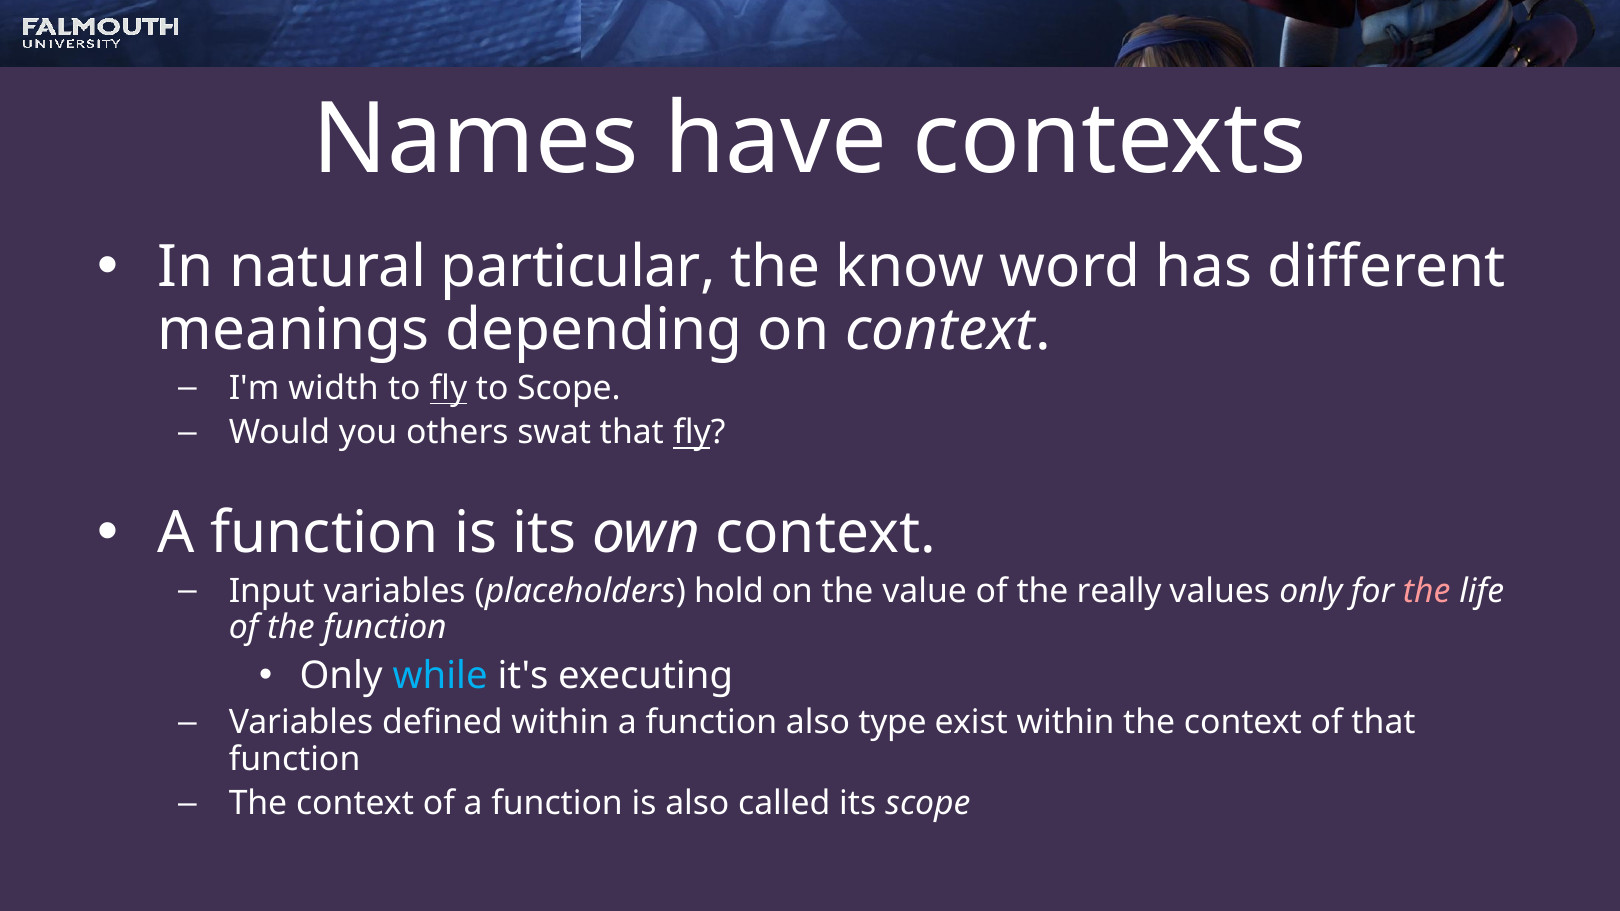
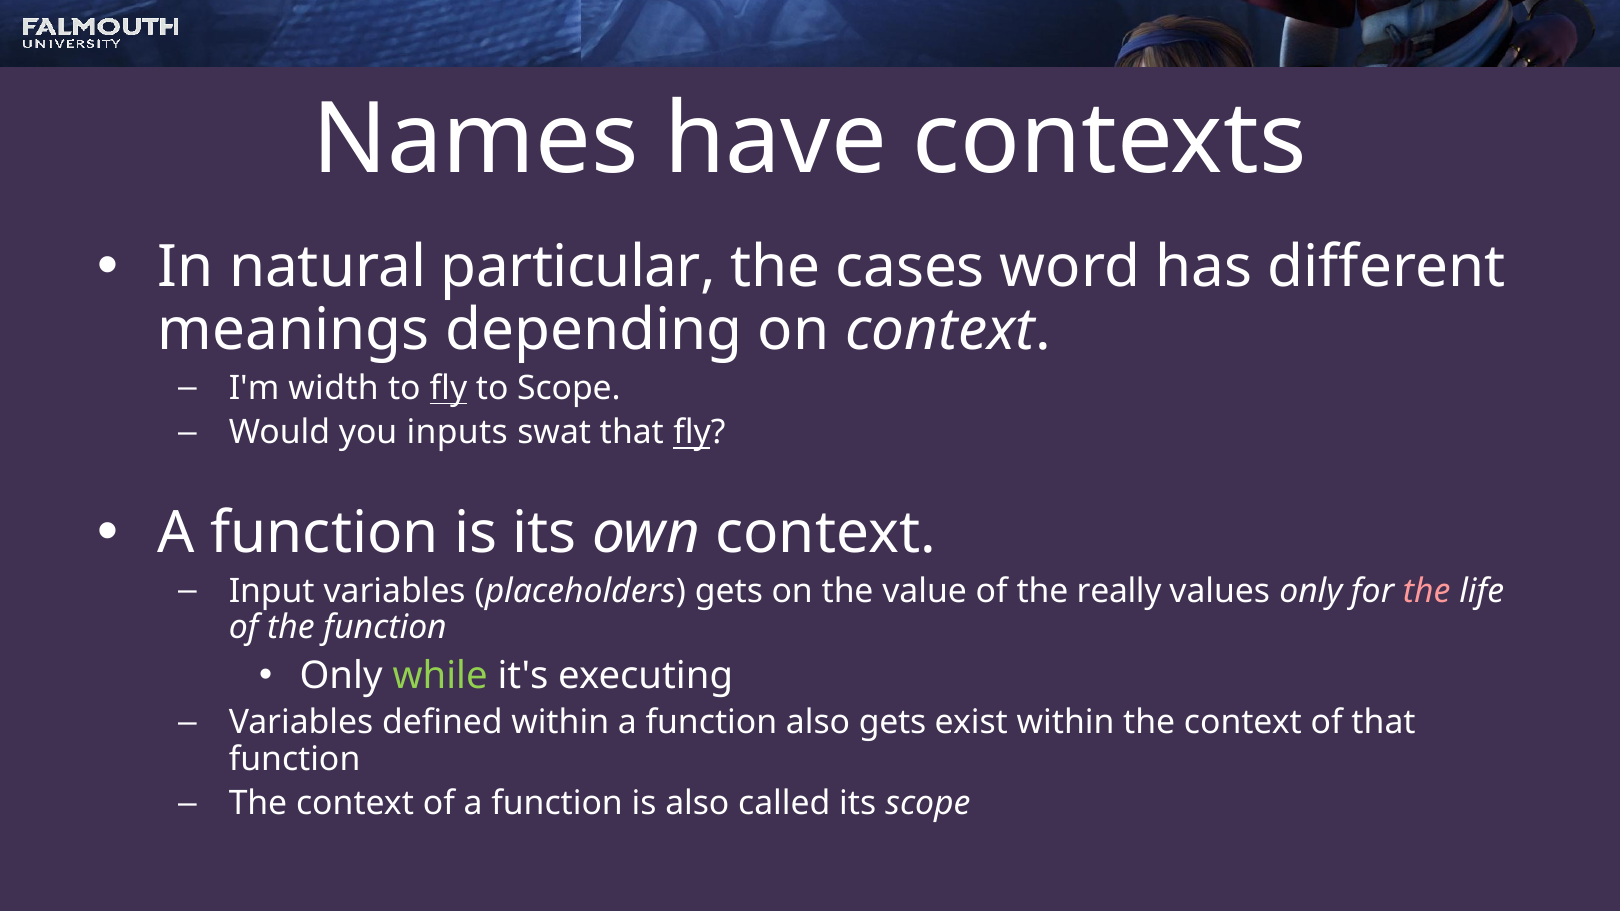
know: know -> cases
others: others -> inputs
placeholders hold: hold -> gets
while colour: light blue -> light green
also type: type -> gets
